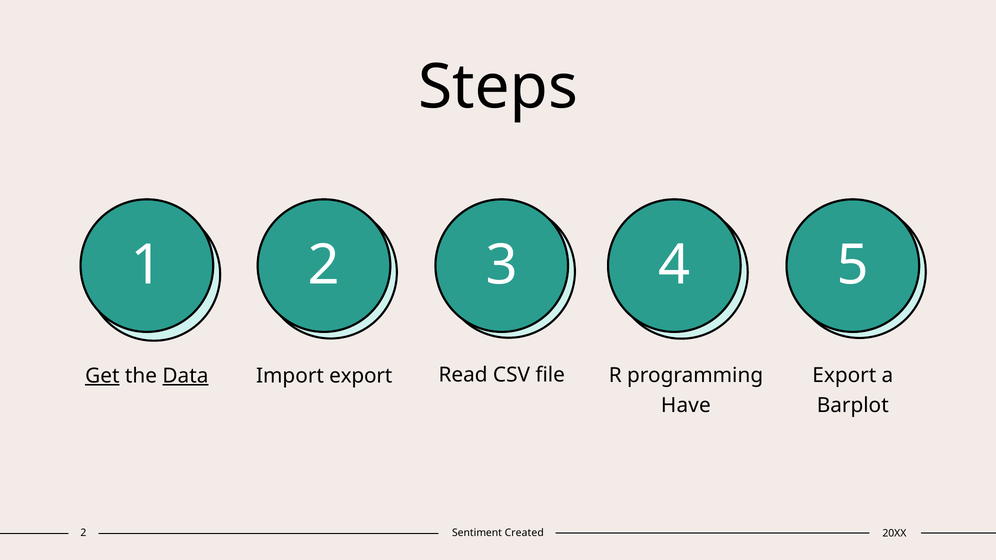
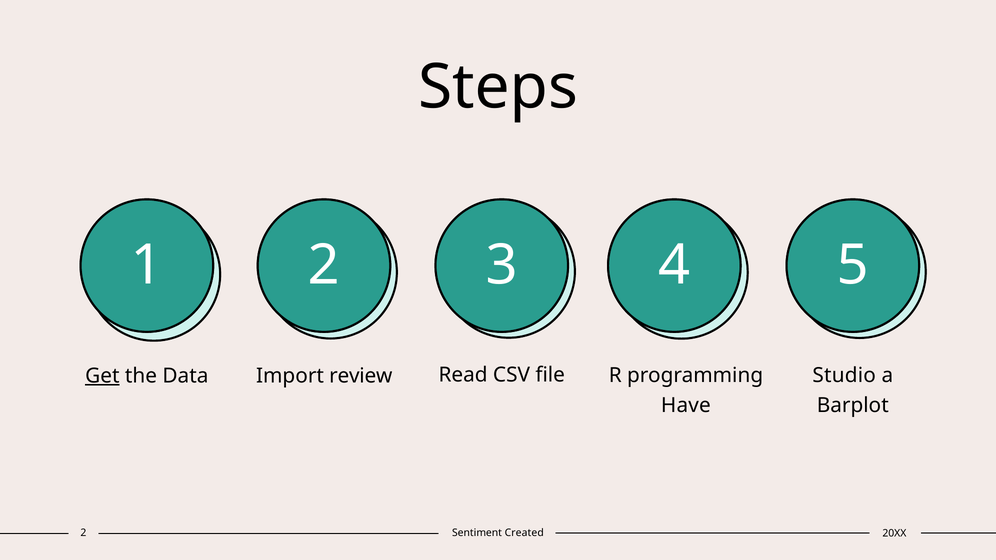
Export at (844, 376): Export -> Studio
Data underline: present -> none
Import export: export -> review
